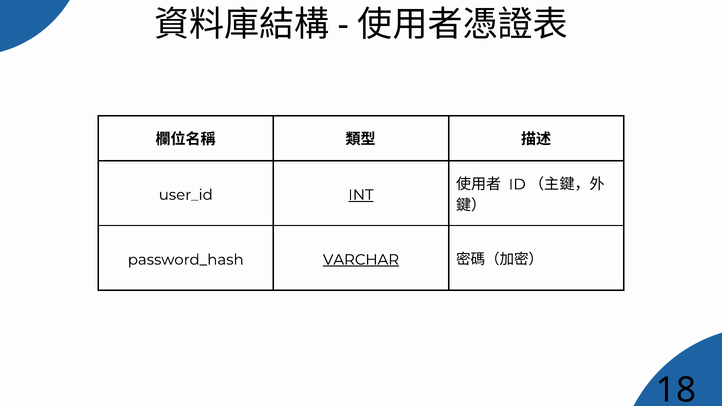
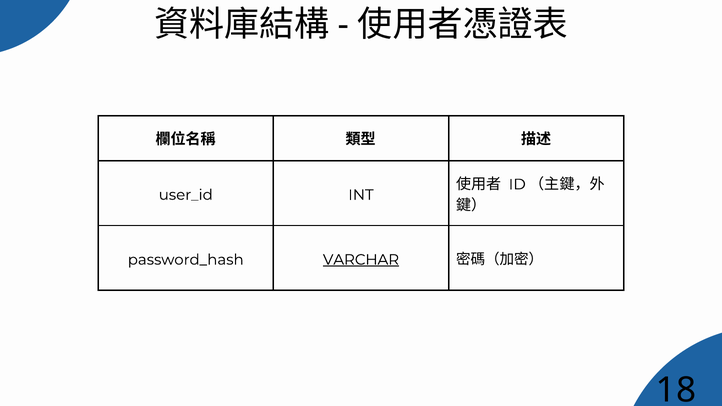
INT underline: present -> none
